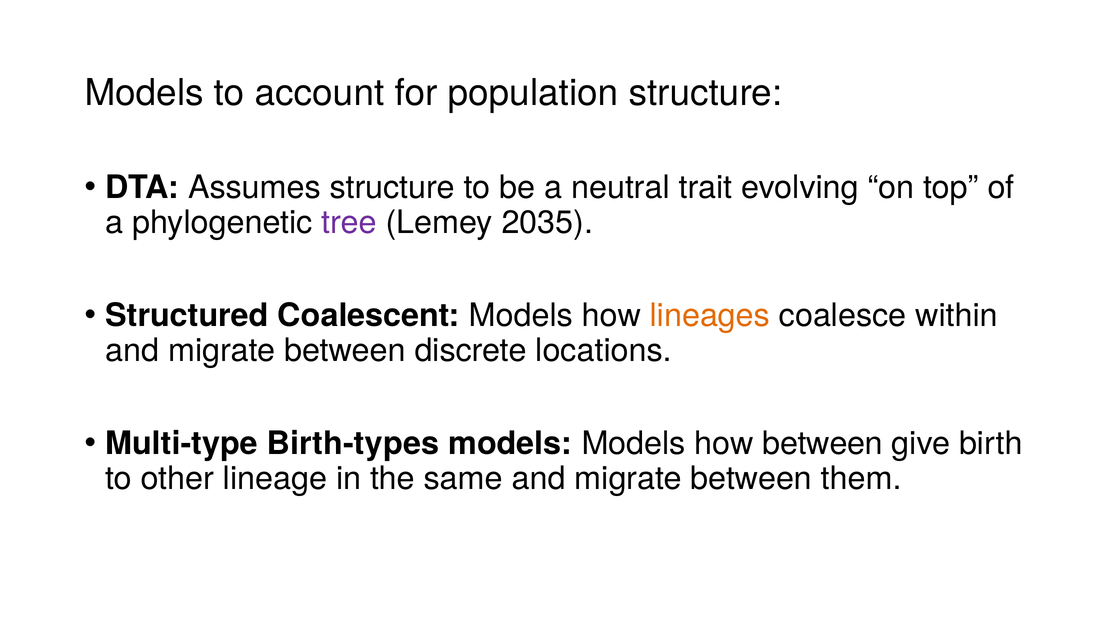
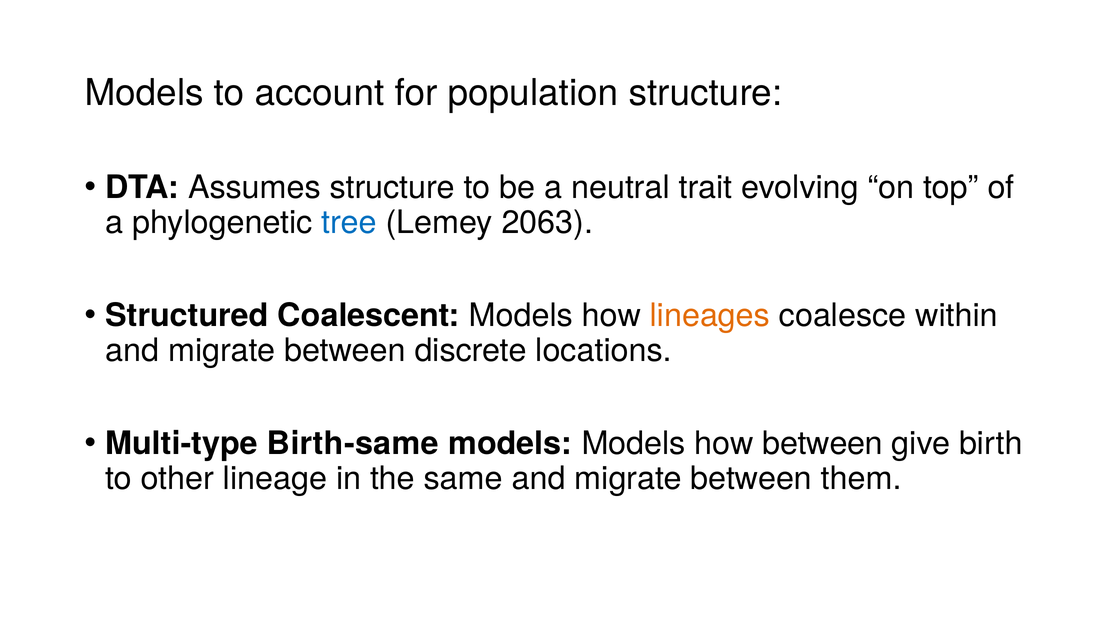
tree colour: purple -> blue
2035: 2035 -> 2063
Birth-types: Birth-types -> Birth-same
